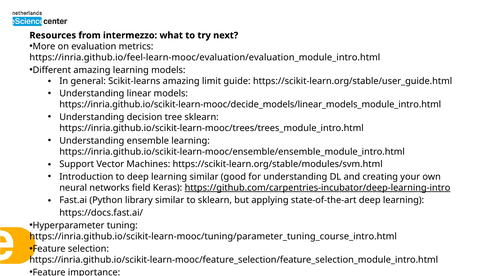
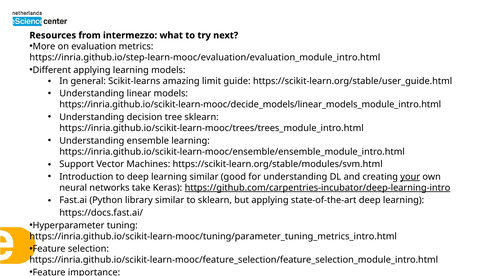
https://inria.github.io/feel-learn-mooc/evaluation/evaluation_module_intro.html: https://inria.github.io/feel-learn-mooc/evaluation/evaluation_module_intro.html -> https://inria.github.io/step-learn-mooc/evaluation/evaluation_module_intro.html
Different amazing: amazing -> applying
your underline: none -> present
field: field -> take
https://inria.github.io/scikit-learn-mooc/tuning/parameter_tuning_course_intro.html: https://inria.github.io/scikit-learn-mooc/tuning/parameter_tuning_course_intro.html -> https://inria.github.io/scikit-learn-mooc/tuning/parameter_tuning_metrics_intro.html
